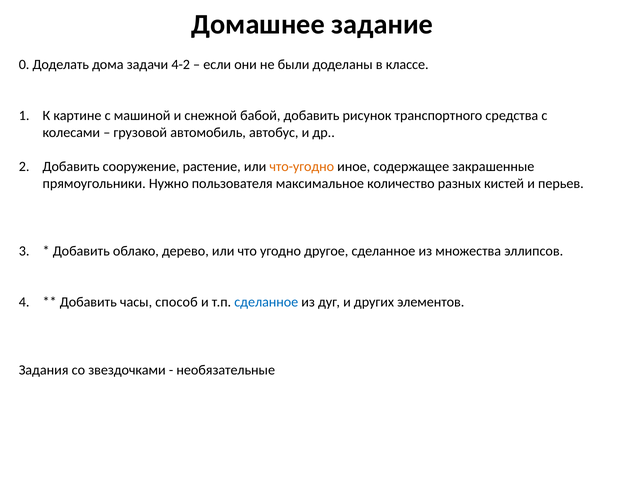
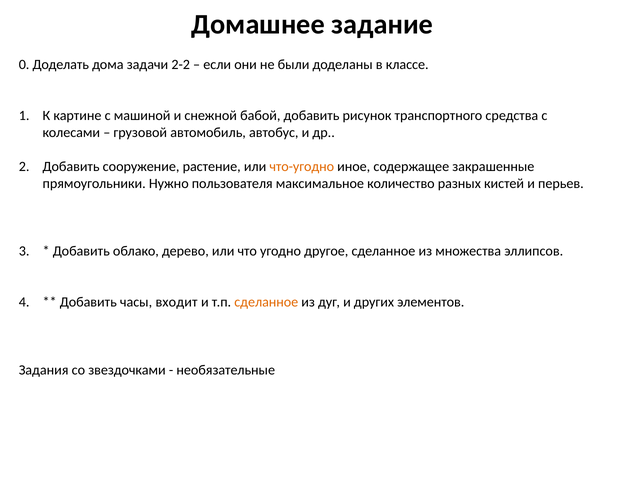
4-2: 4-2 -> 2-2
способ: способ -> входит
сделанное at (266, 302) colour: blue -> orange
